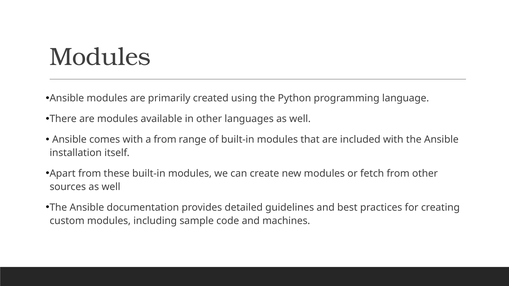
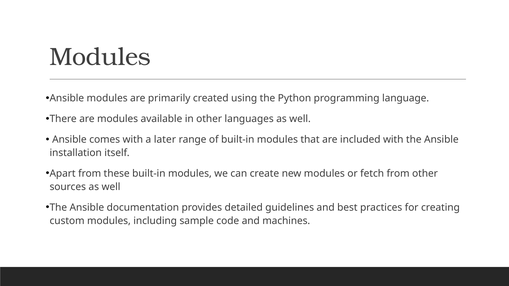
a from: from -> later
